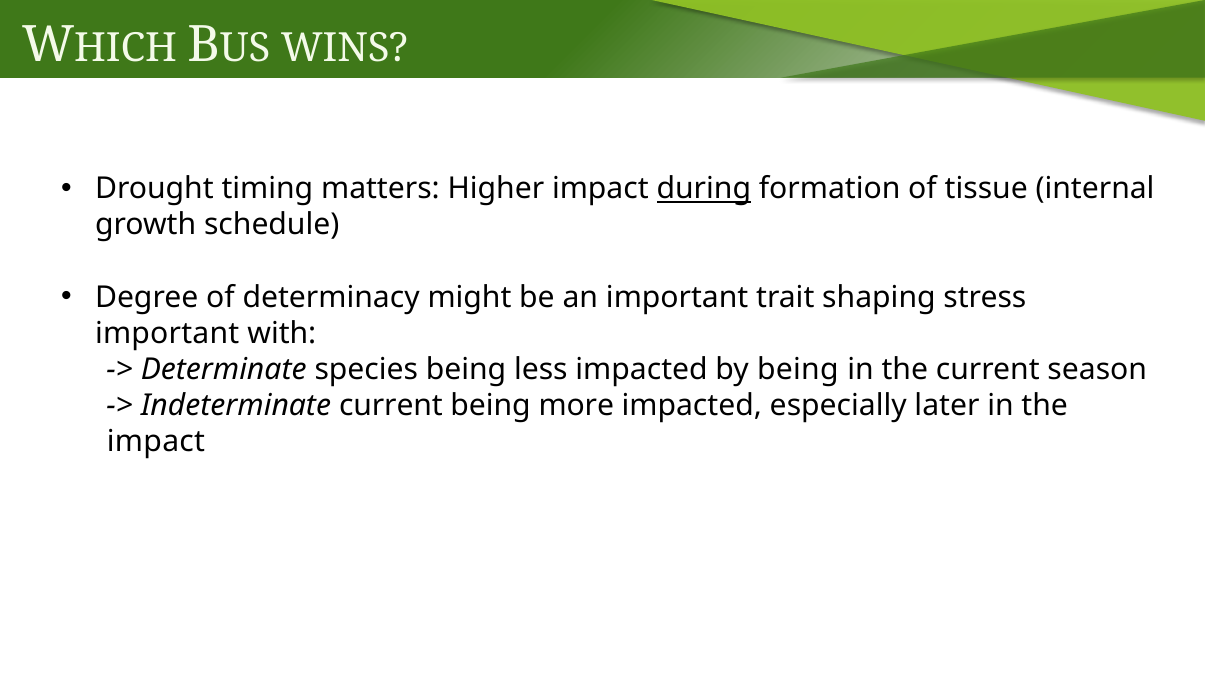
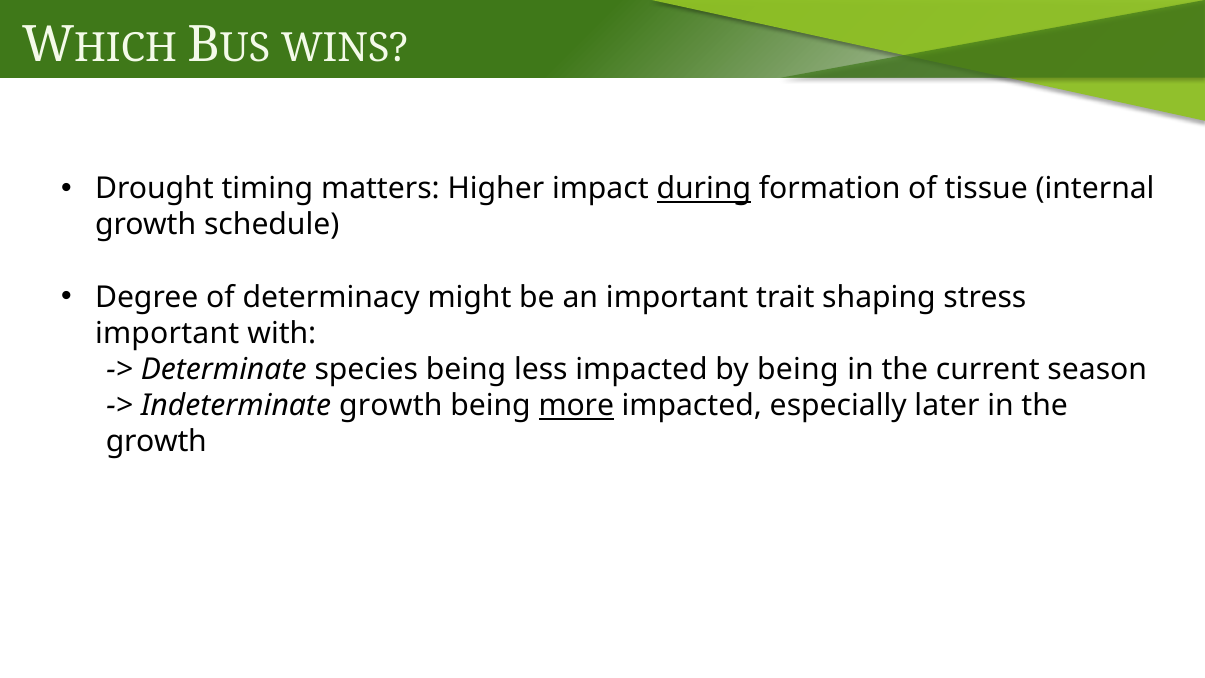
Indeterminate current: current -> growth
more underline: none -> present
impact at (156, 442): impact -> growth
